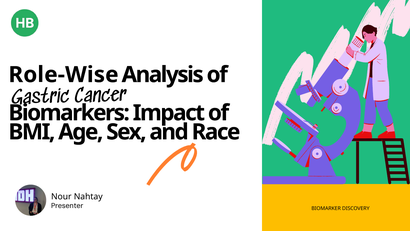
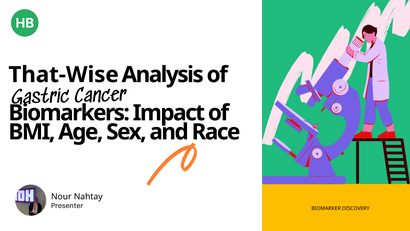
Role-Wise: Role-Wise -> That-Wise
